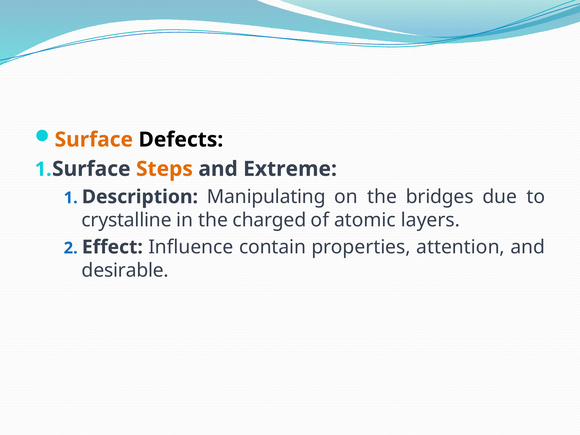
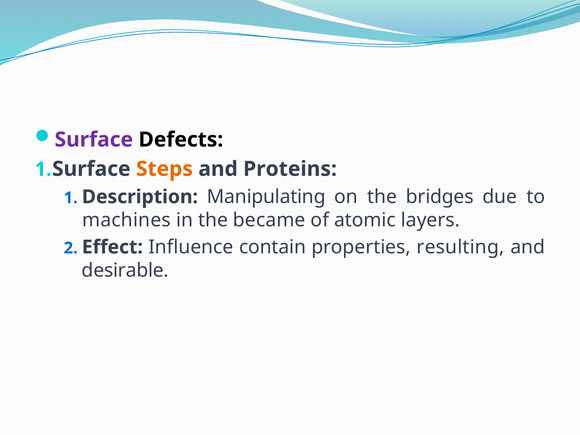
Surface colour: orange -> purple
Extreme: Extreme -> Proteins
crystalline: crystalline -> machines
charged: charged -> became
attention: attention -> resulting
